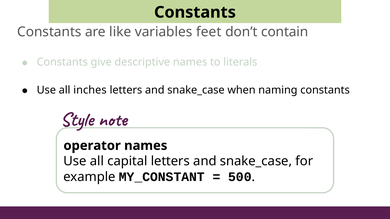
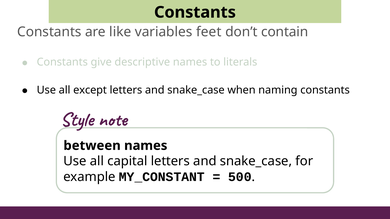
inches: inches -> except
operator: operator -> between
